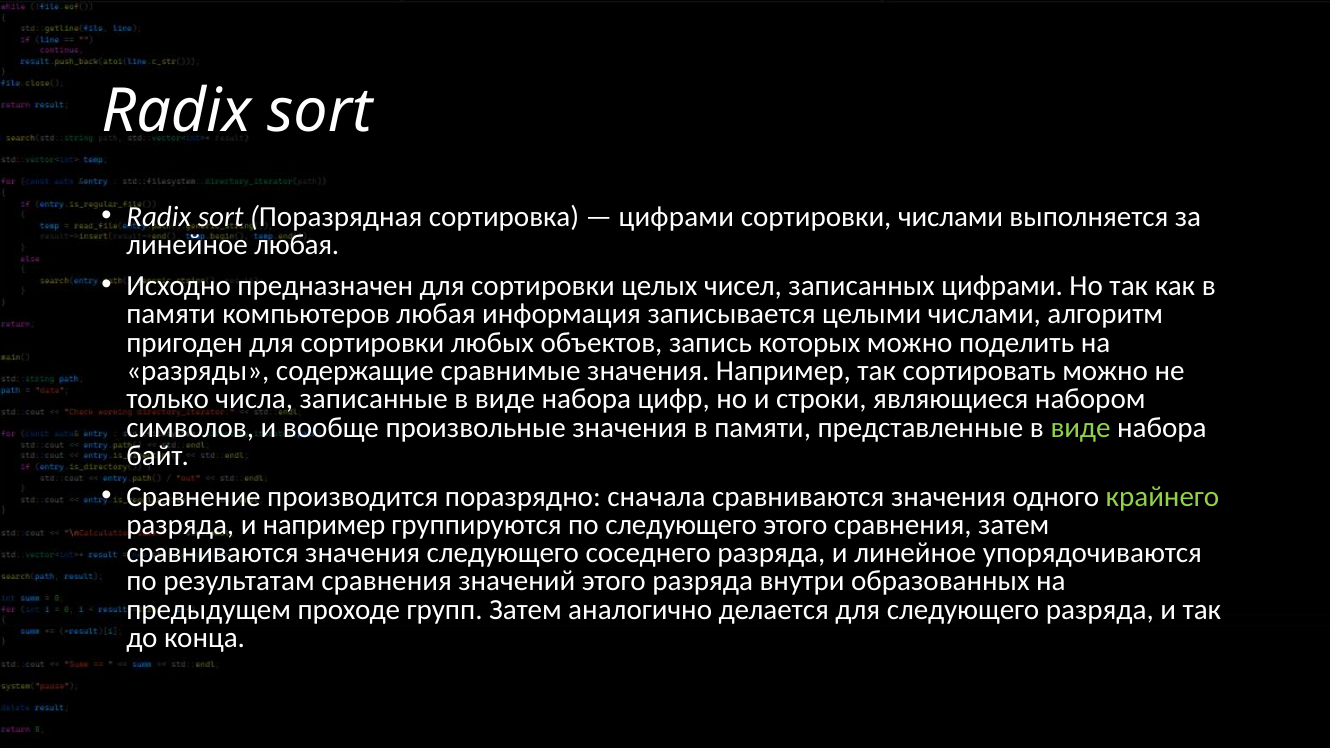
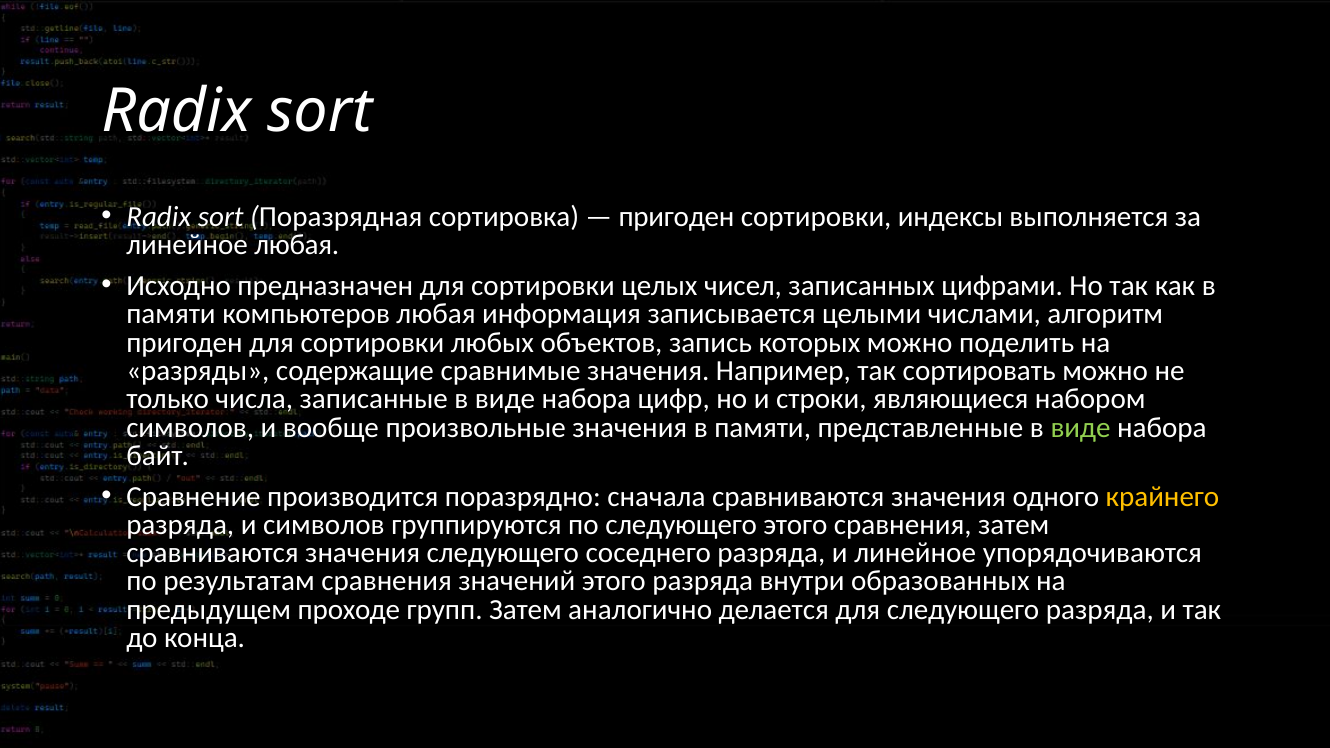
цифрами at (676, 217): цифрами -> пригоден
сортировки числами: числами -> индексы
крайнего colour: light green -> yellow
и например: например -> символов
